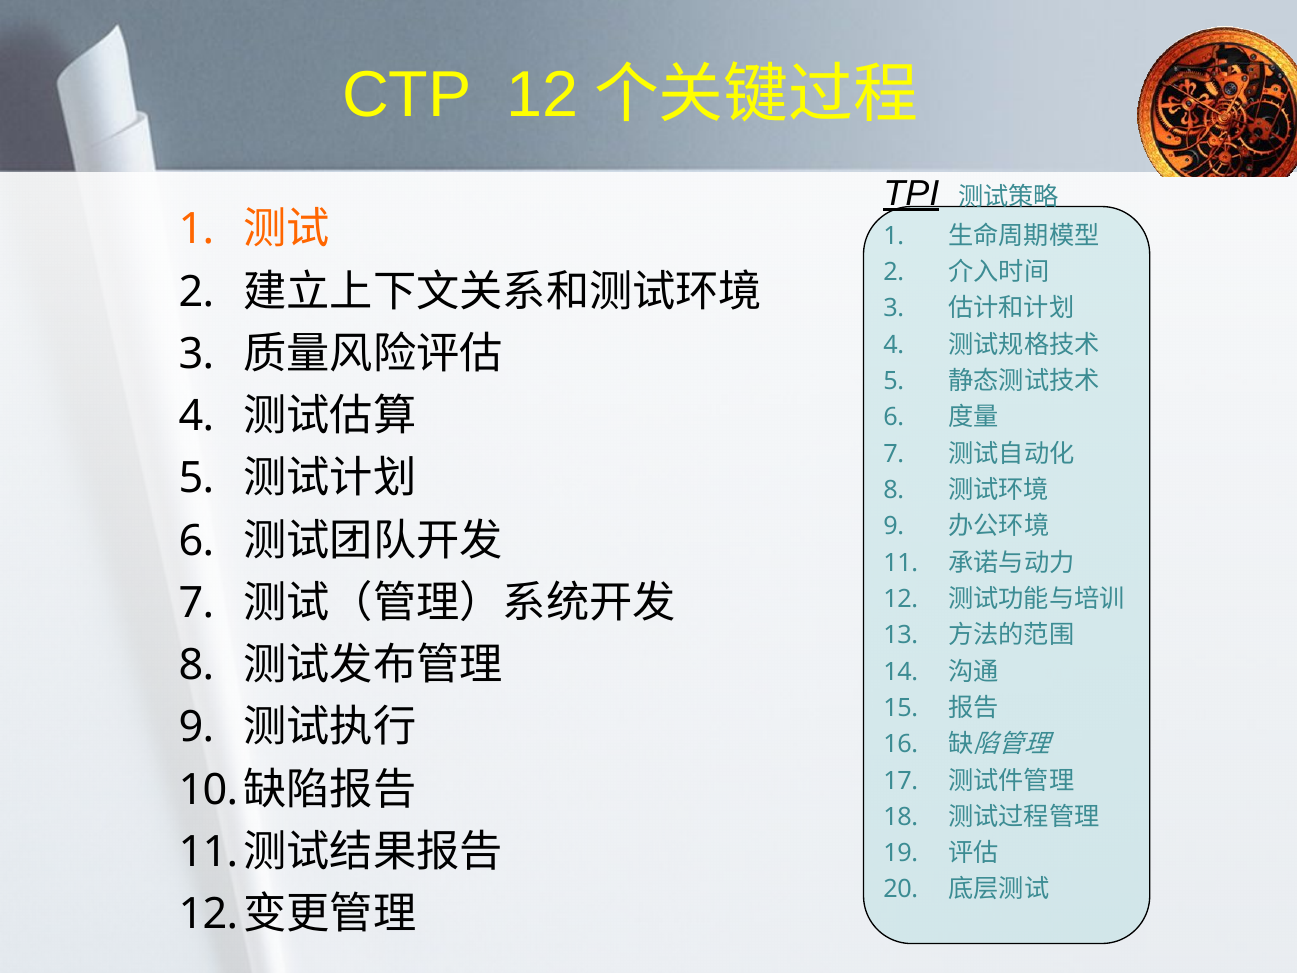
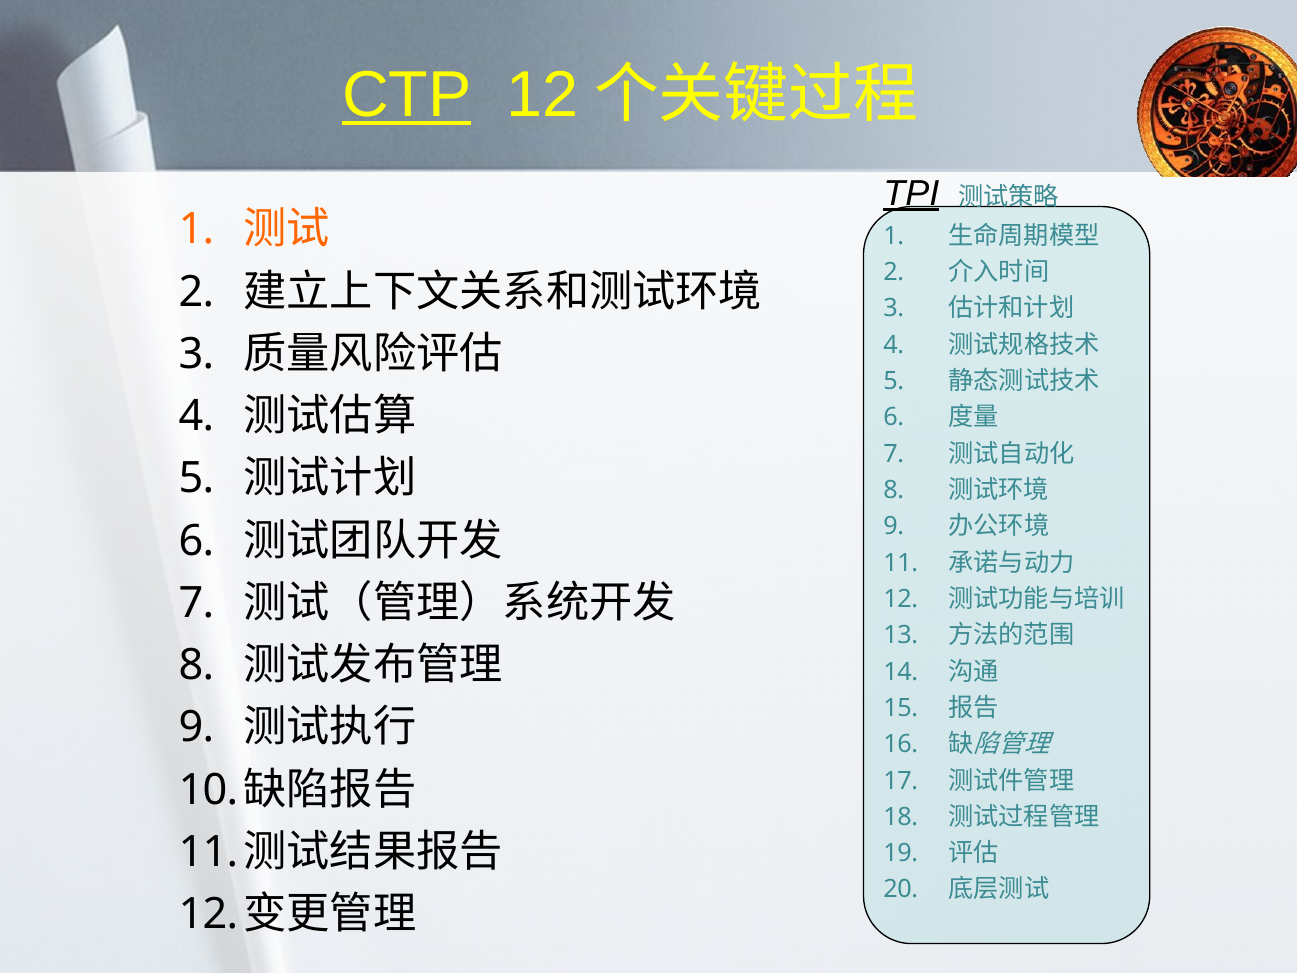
CTP underline: none -> present
